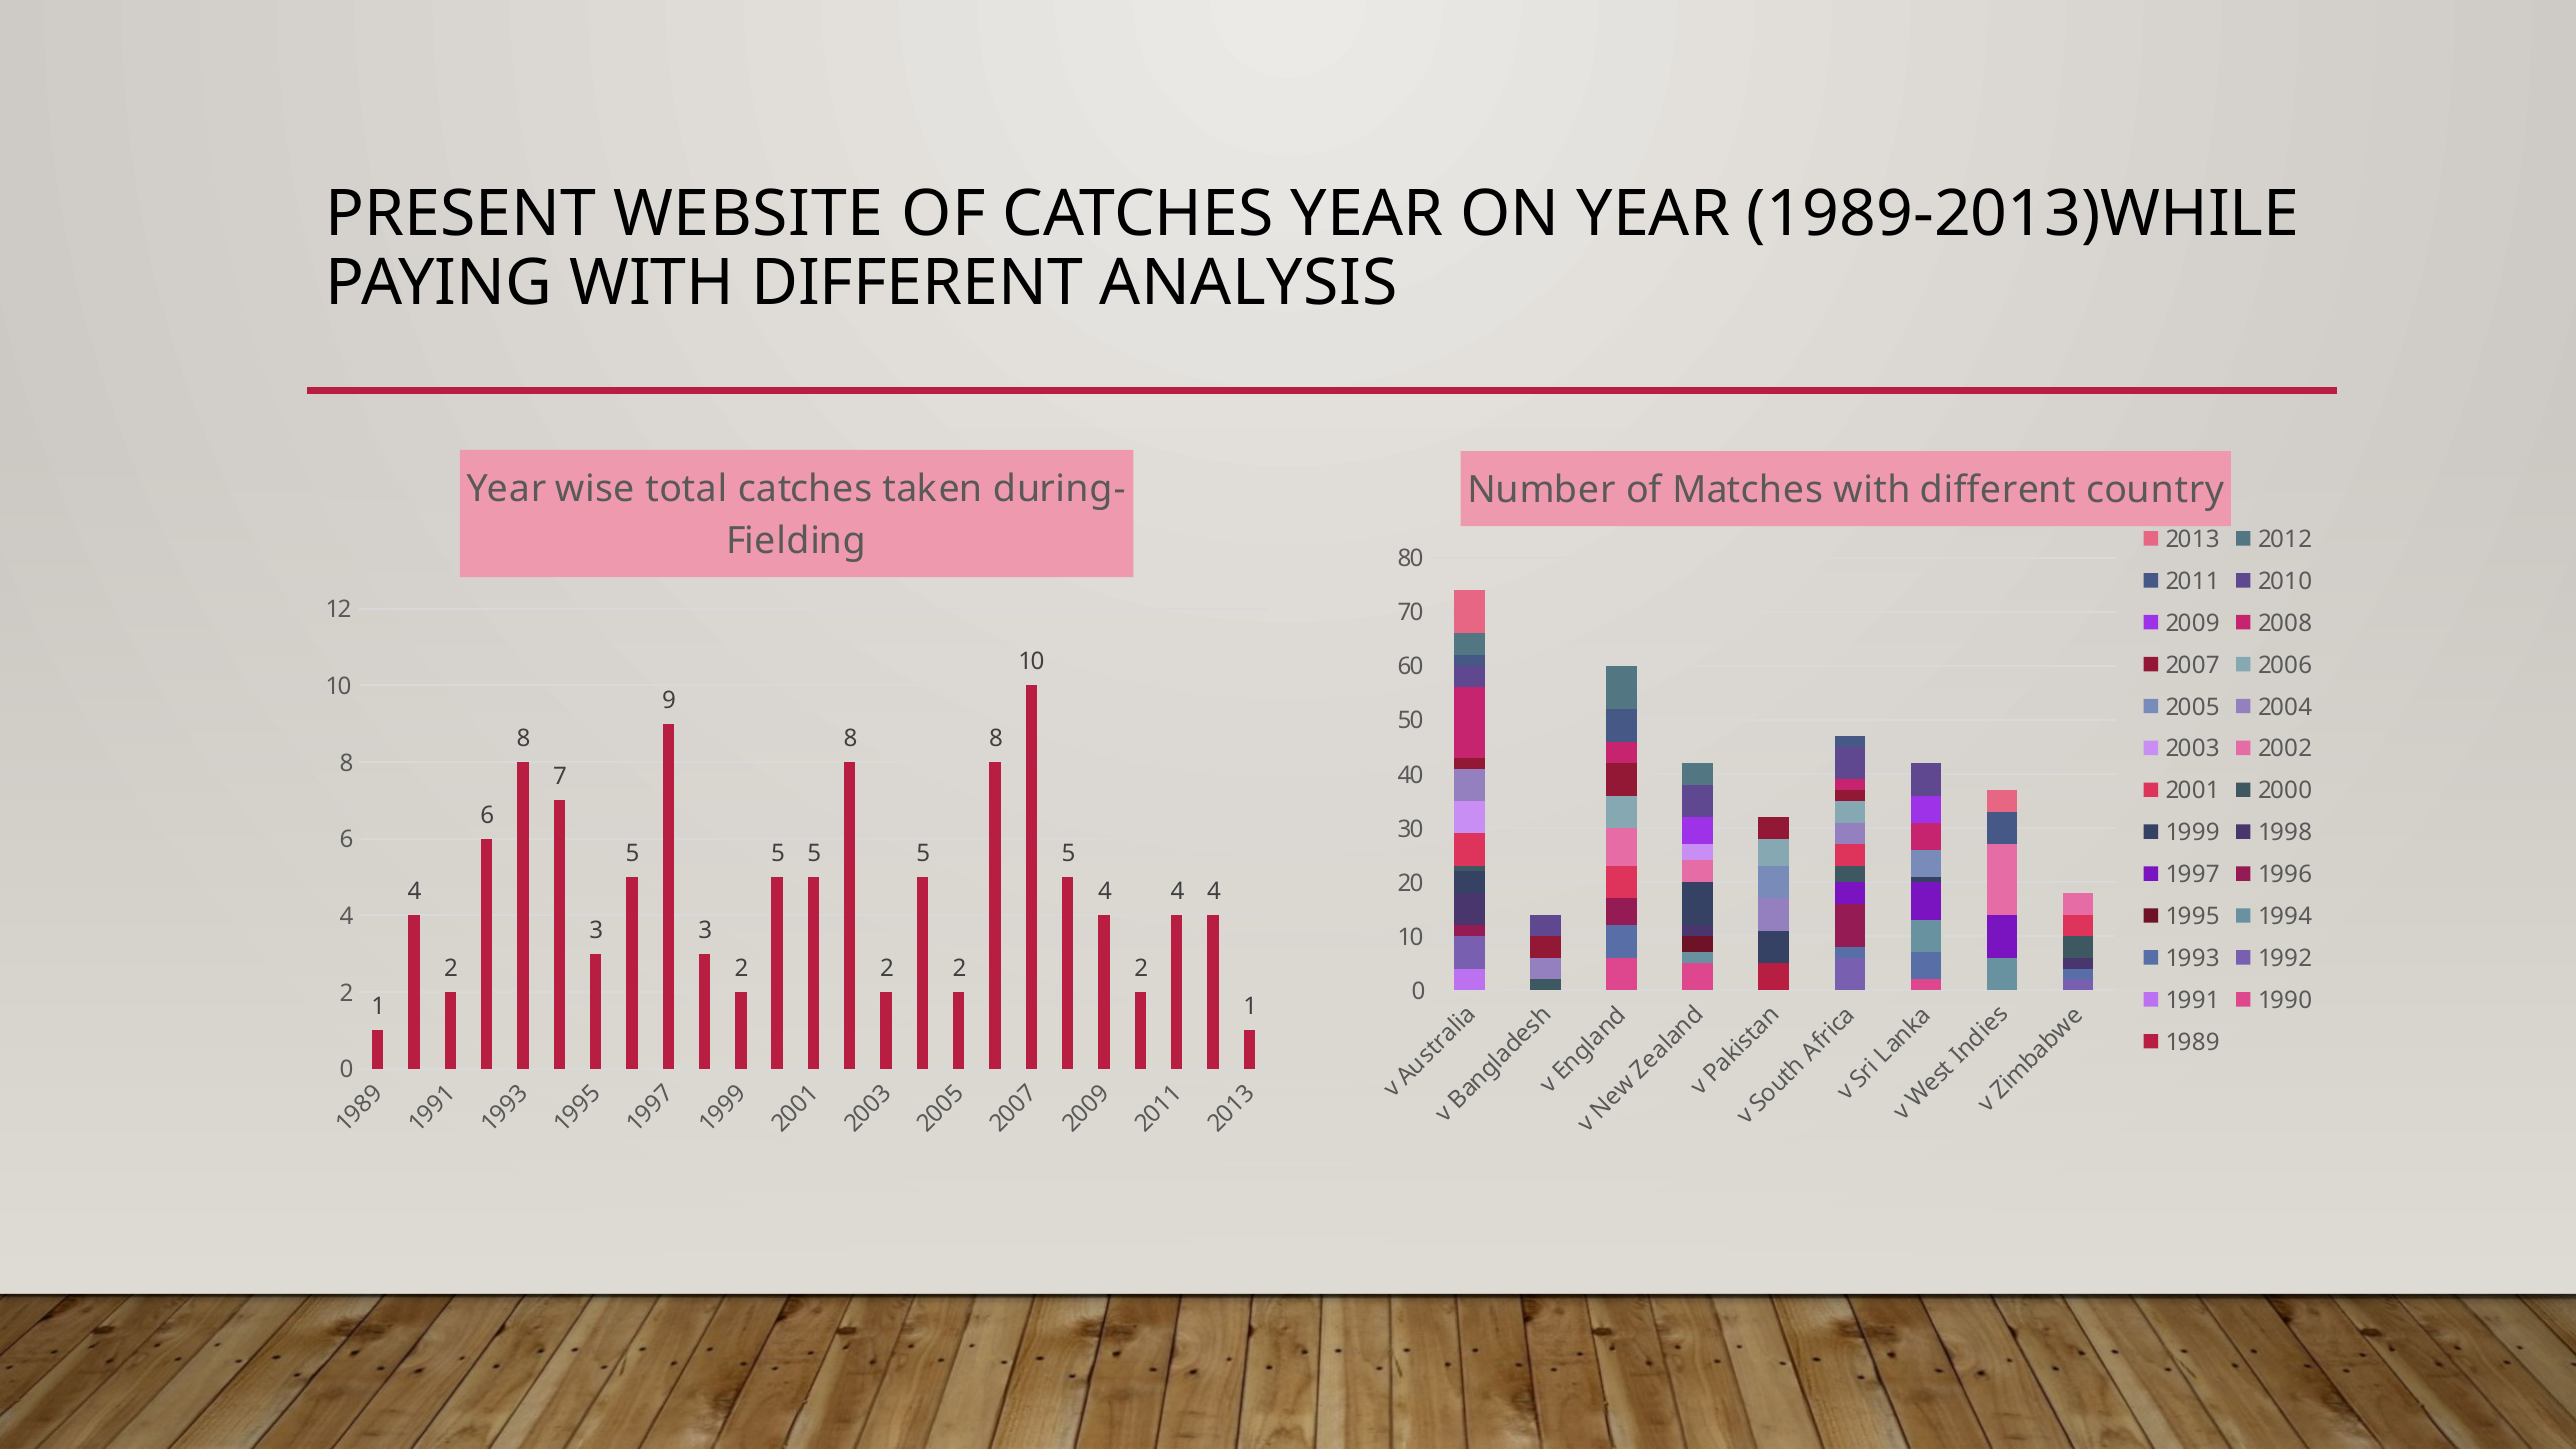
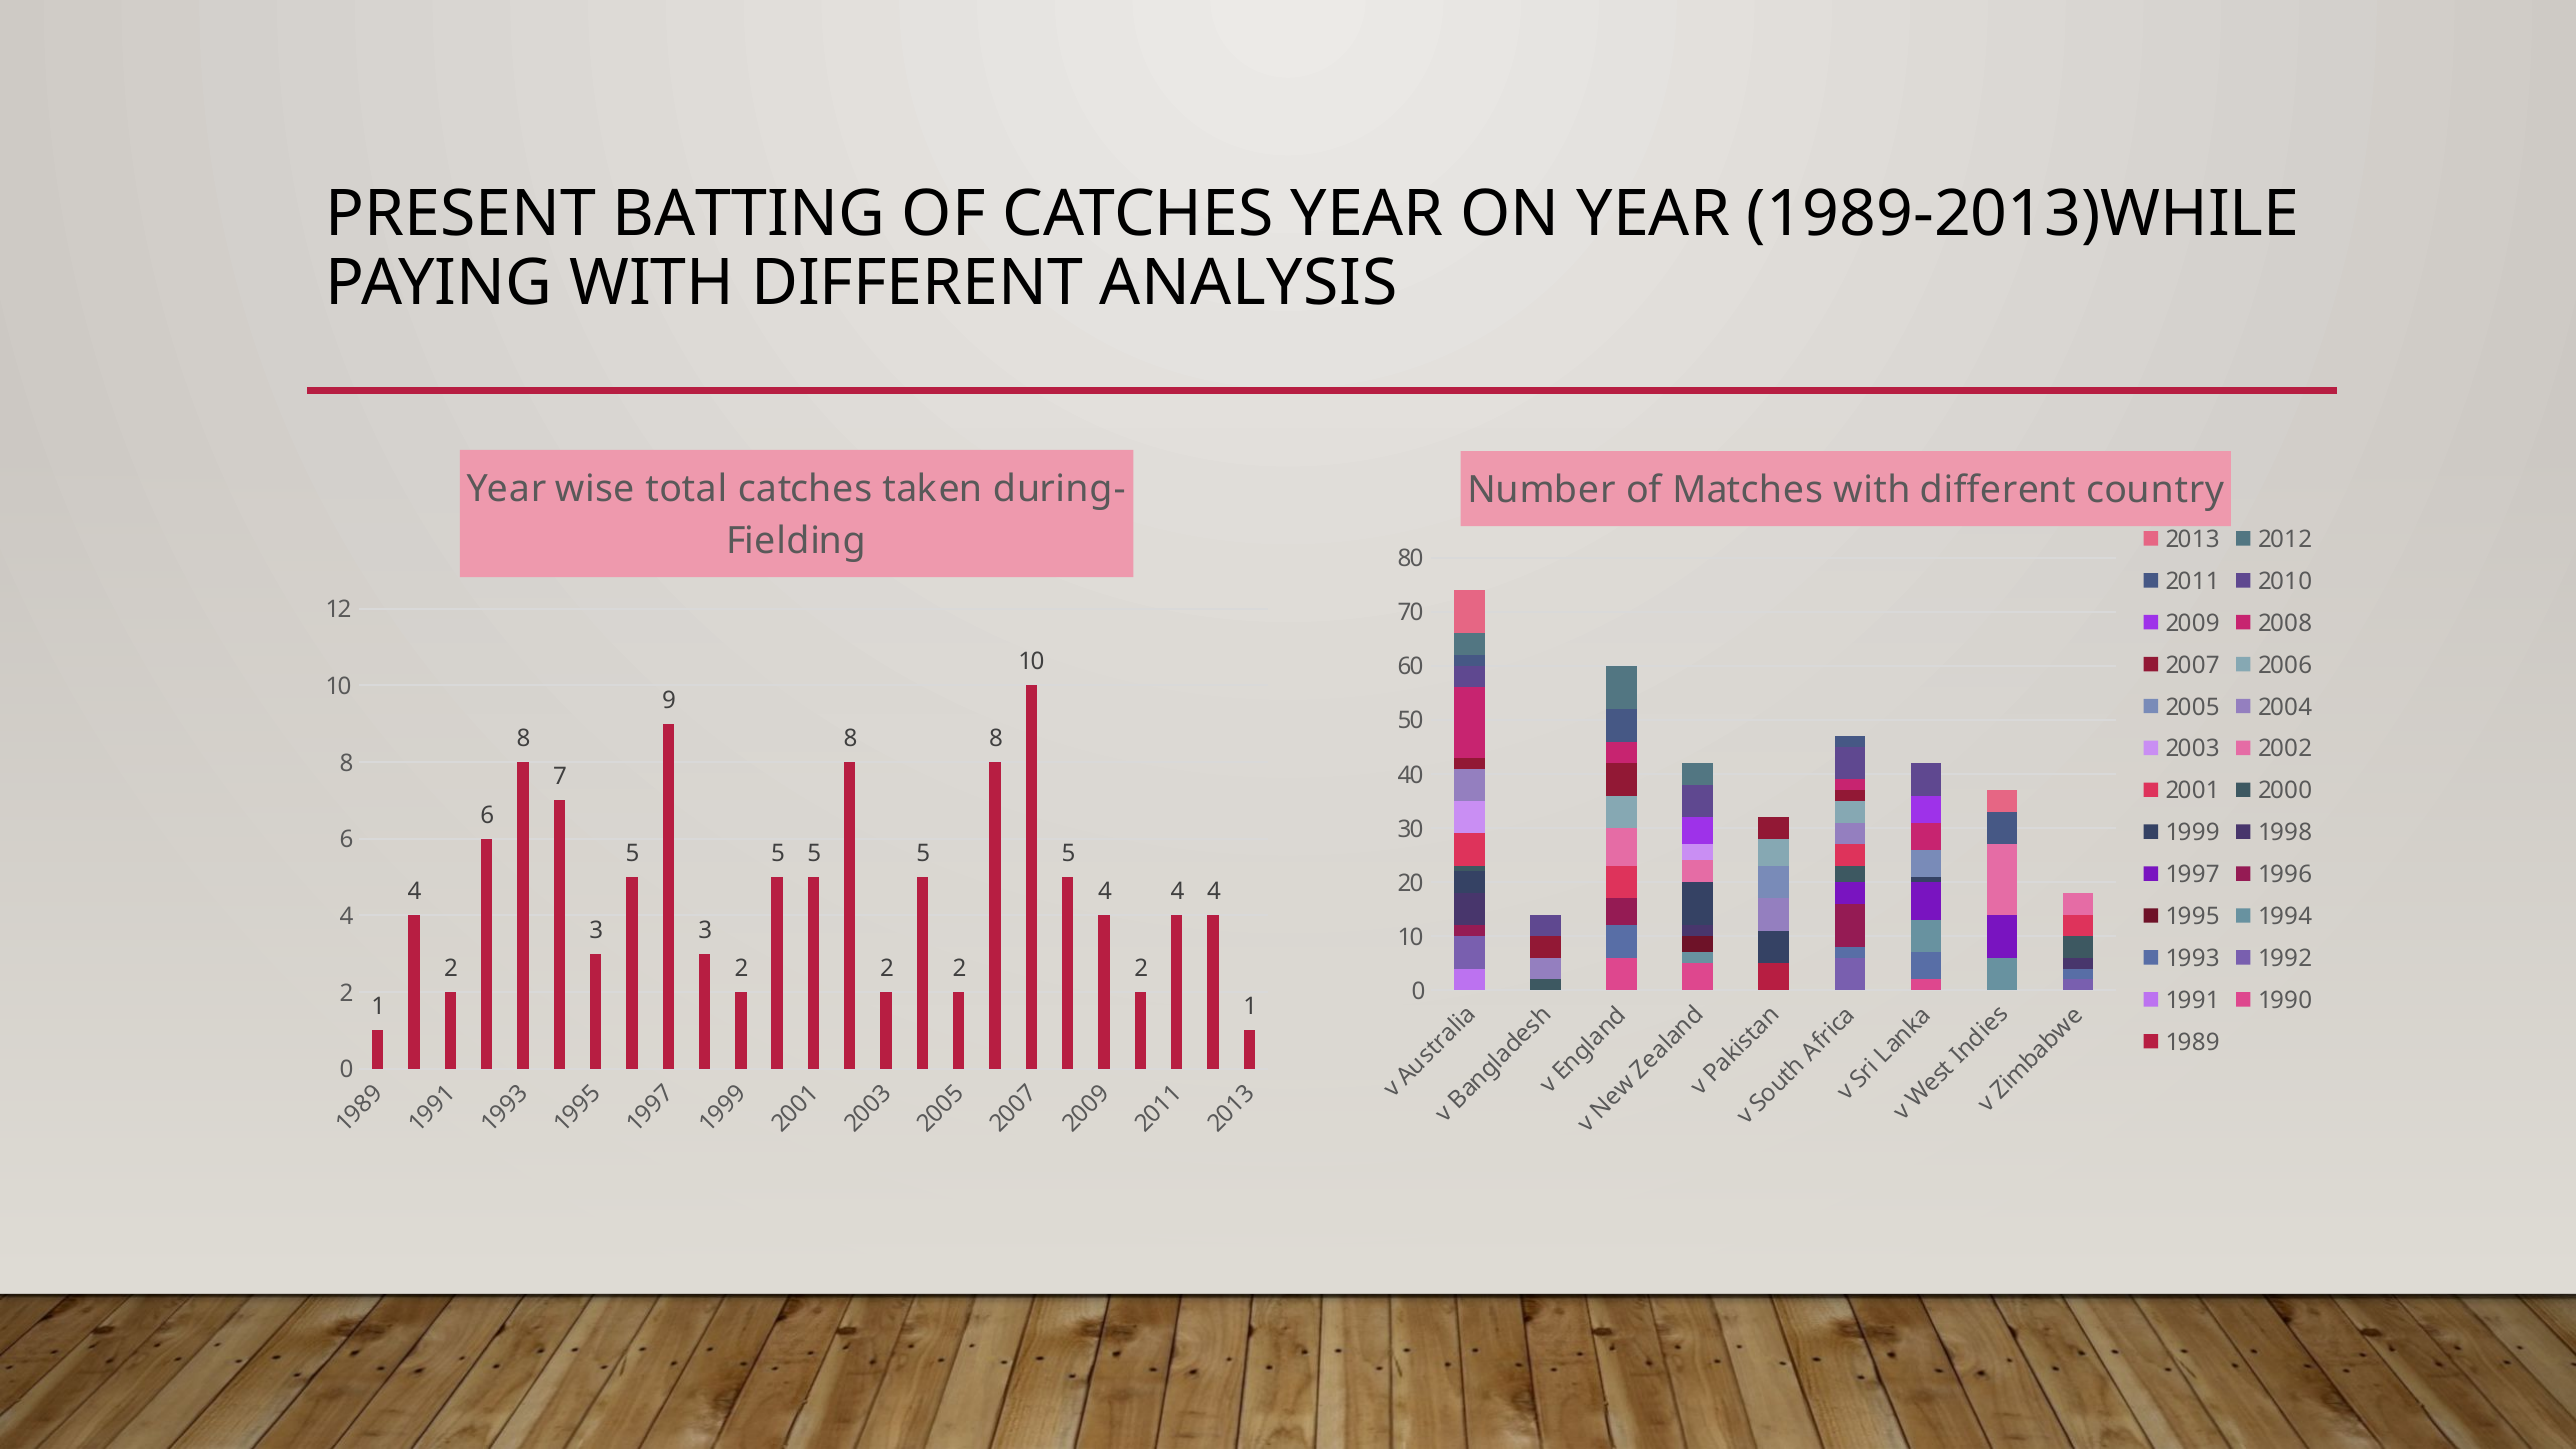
WEBSITE: WEBSITE -> BATTING
